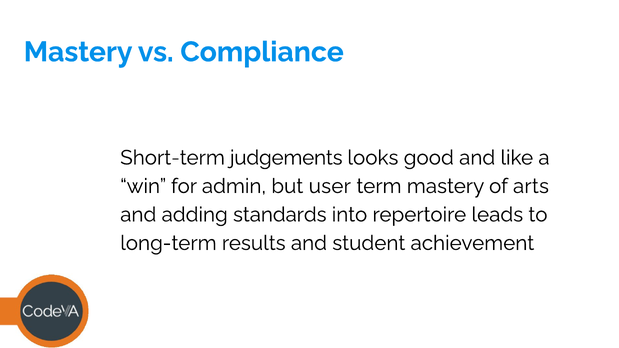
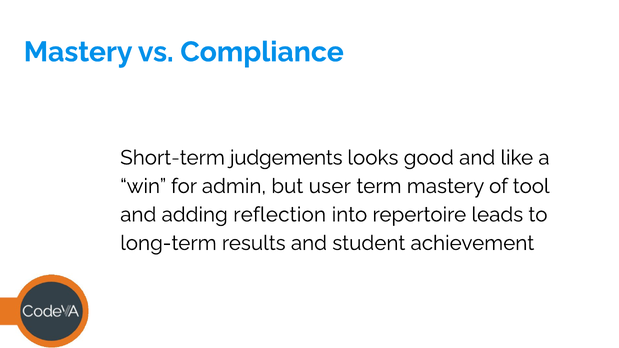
arts: arts -> tool
standards: standards -> reflection
